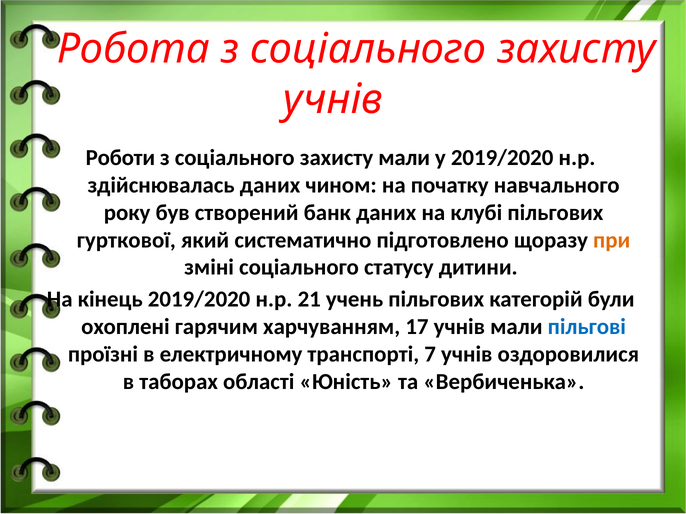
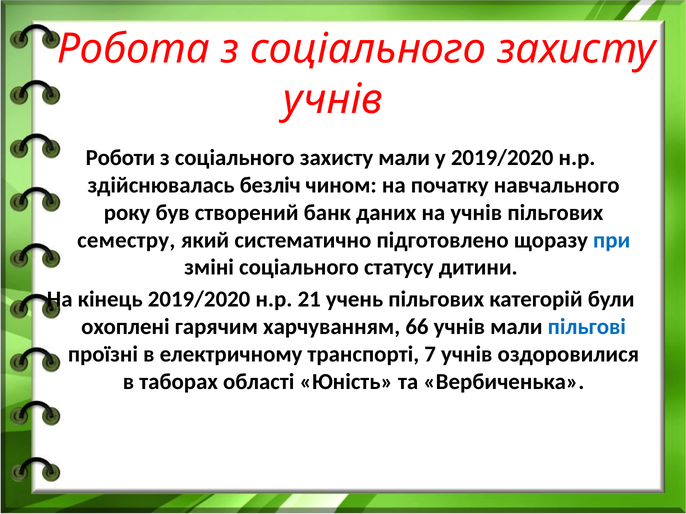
здійснювалась даних: даних -> безліч
на клубі: клубі -> учнів
гурткової: гурткової -> семестру
при colour: orange -> blue
17: 17 -> 66
